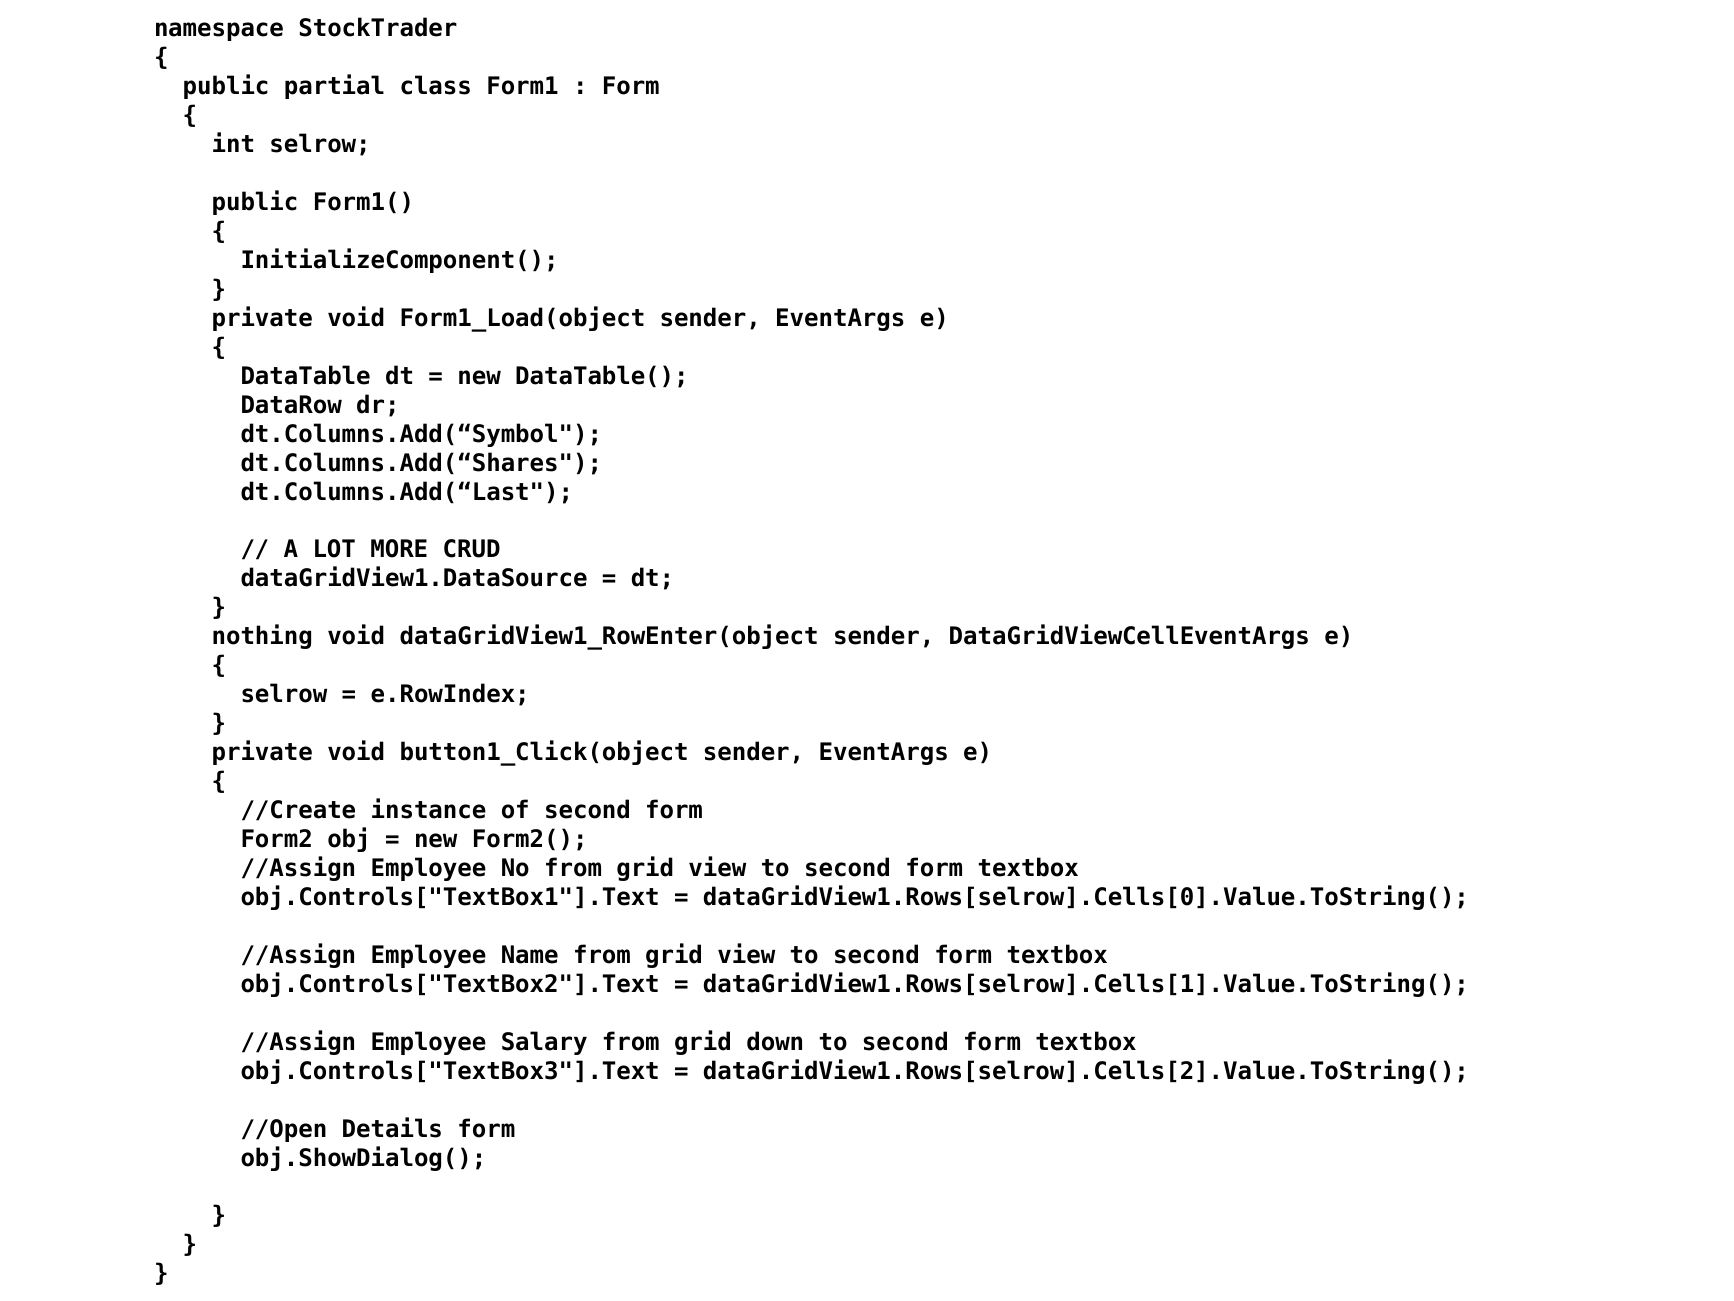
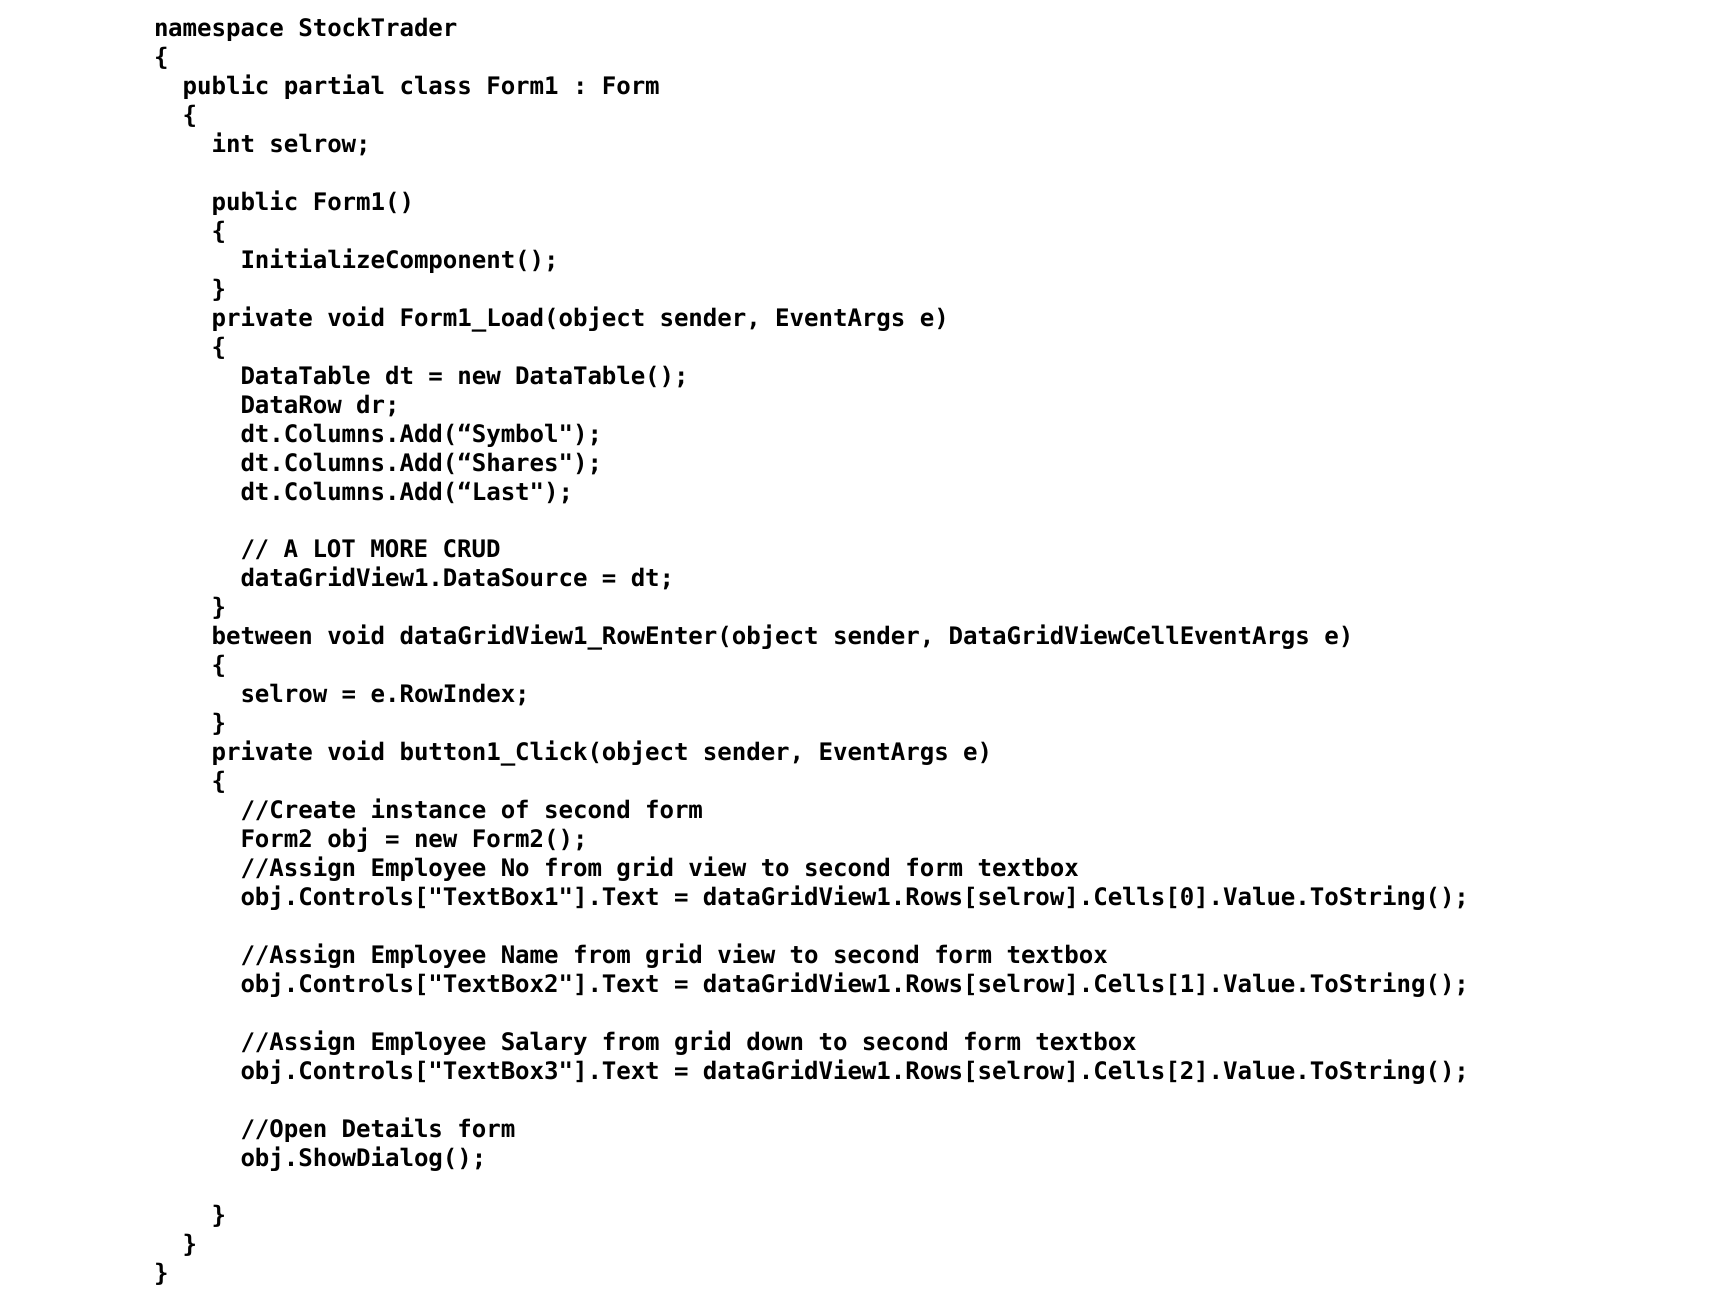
nothing: nothing -> between
